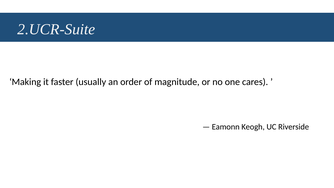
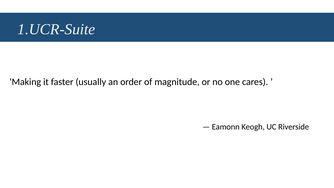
2.UCR-Suite: 2.UCR-Suite -> 1.UCR-Suite
